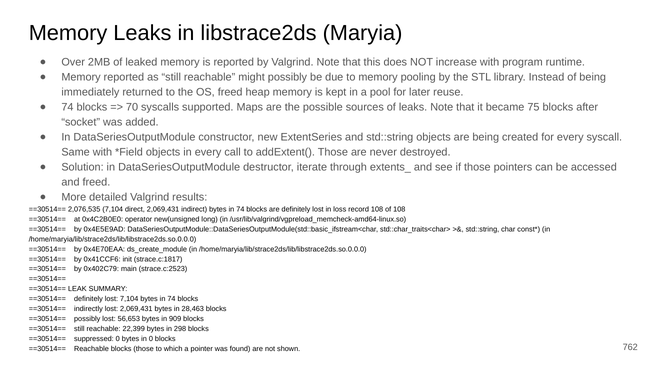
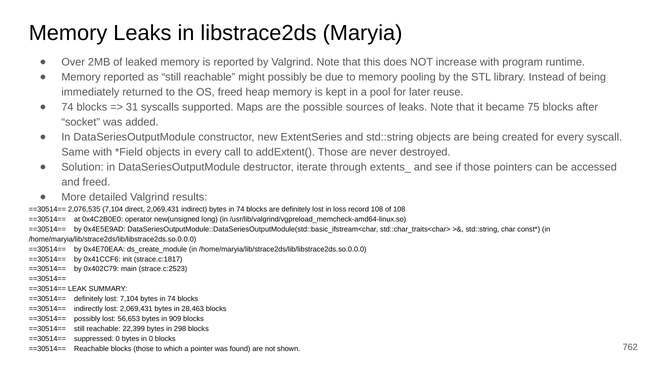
70: 70 -> 31
